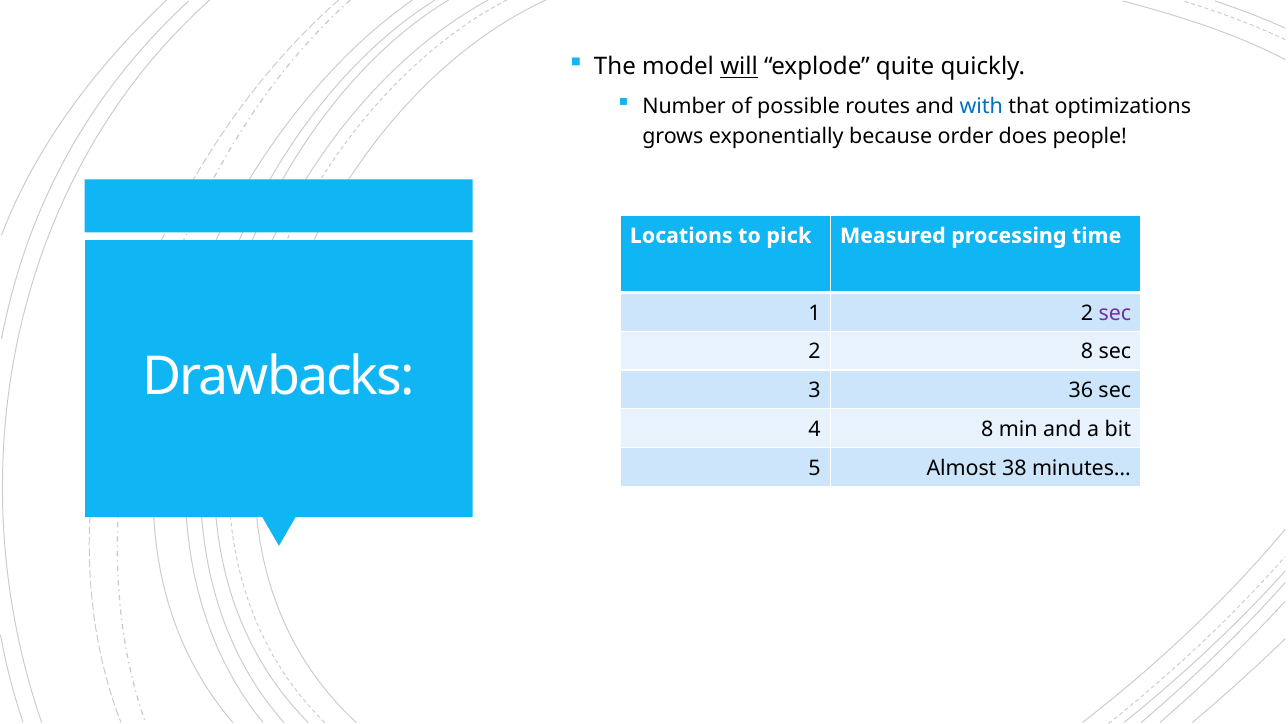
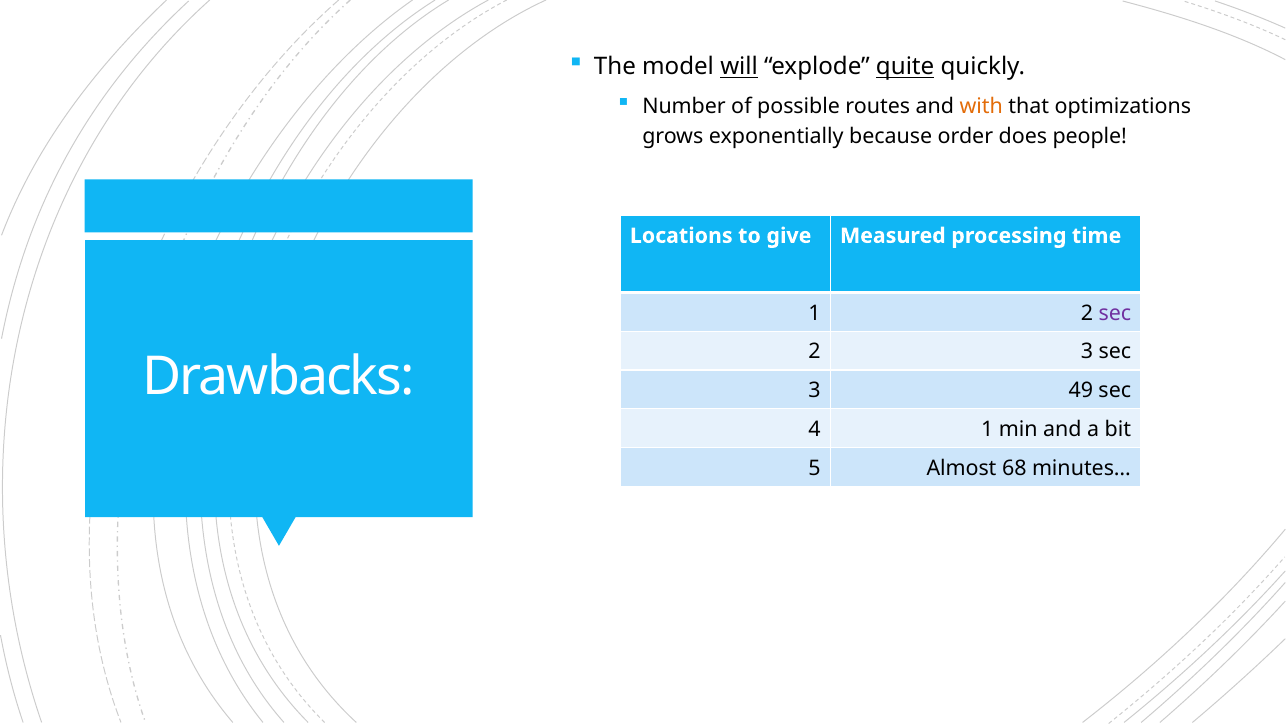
quite underline: none -> present
with colour: blue -> orange
pick: pick -> give
2 8: 8 -> 3
36: 36 -> 49
4 8: 8 -> 1
38: 38 -> 68
